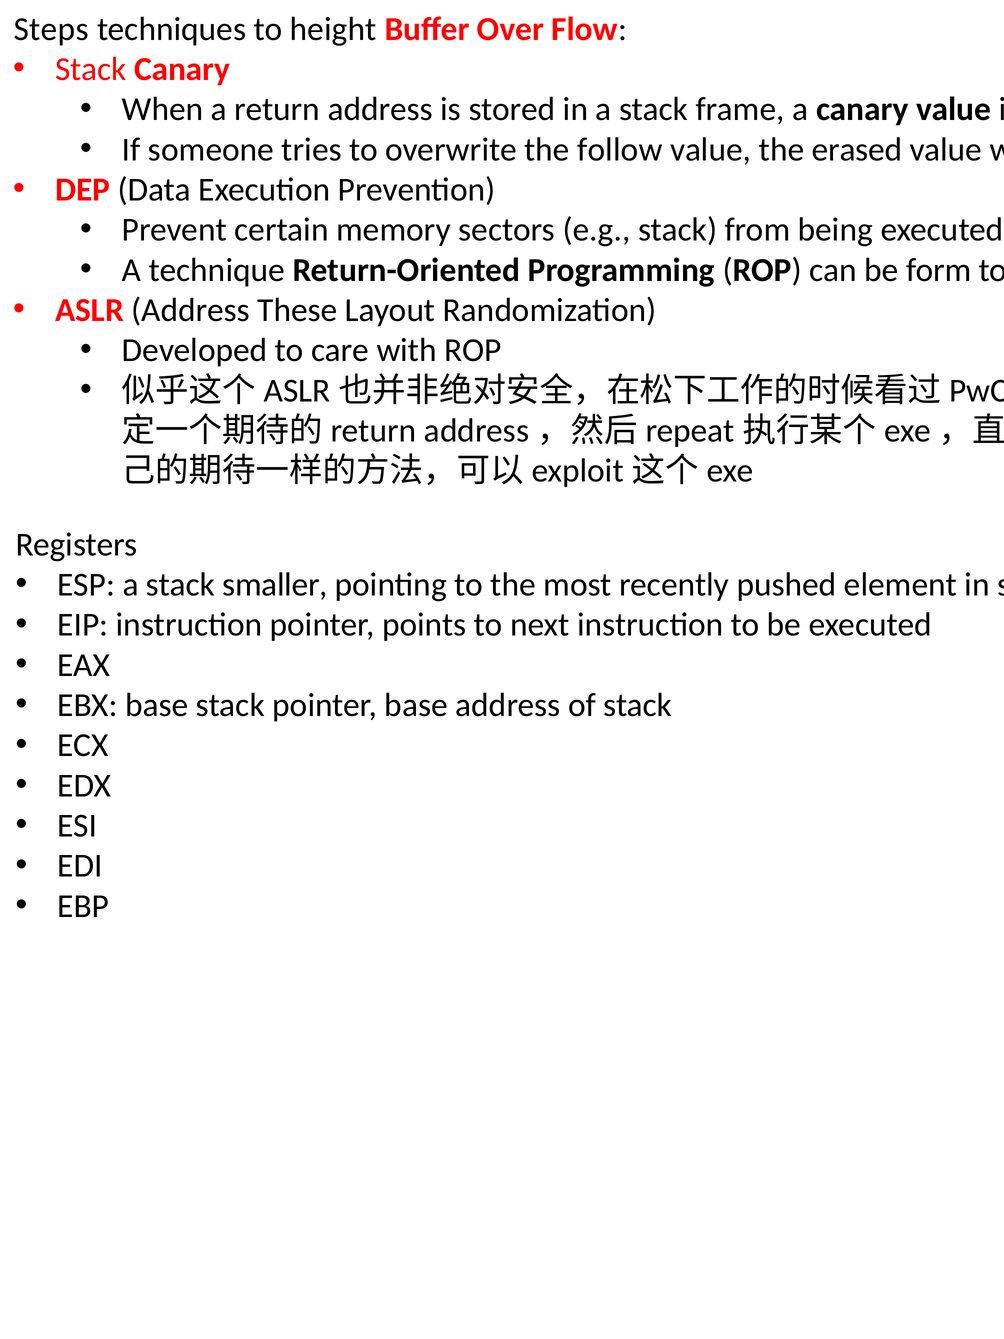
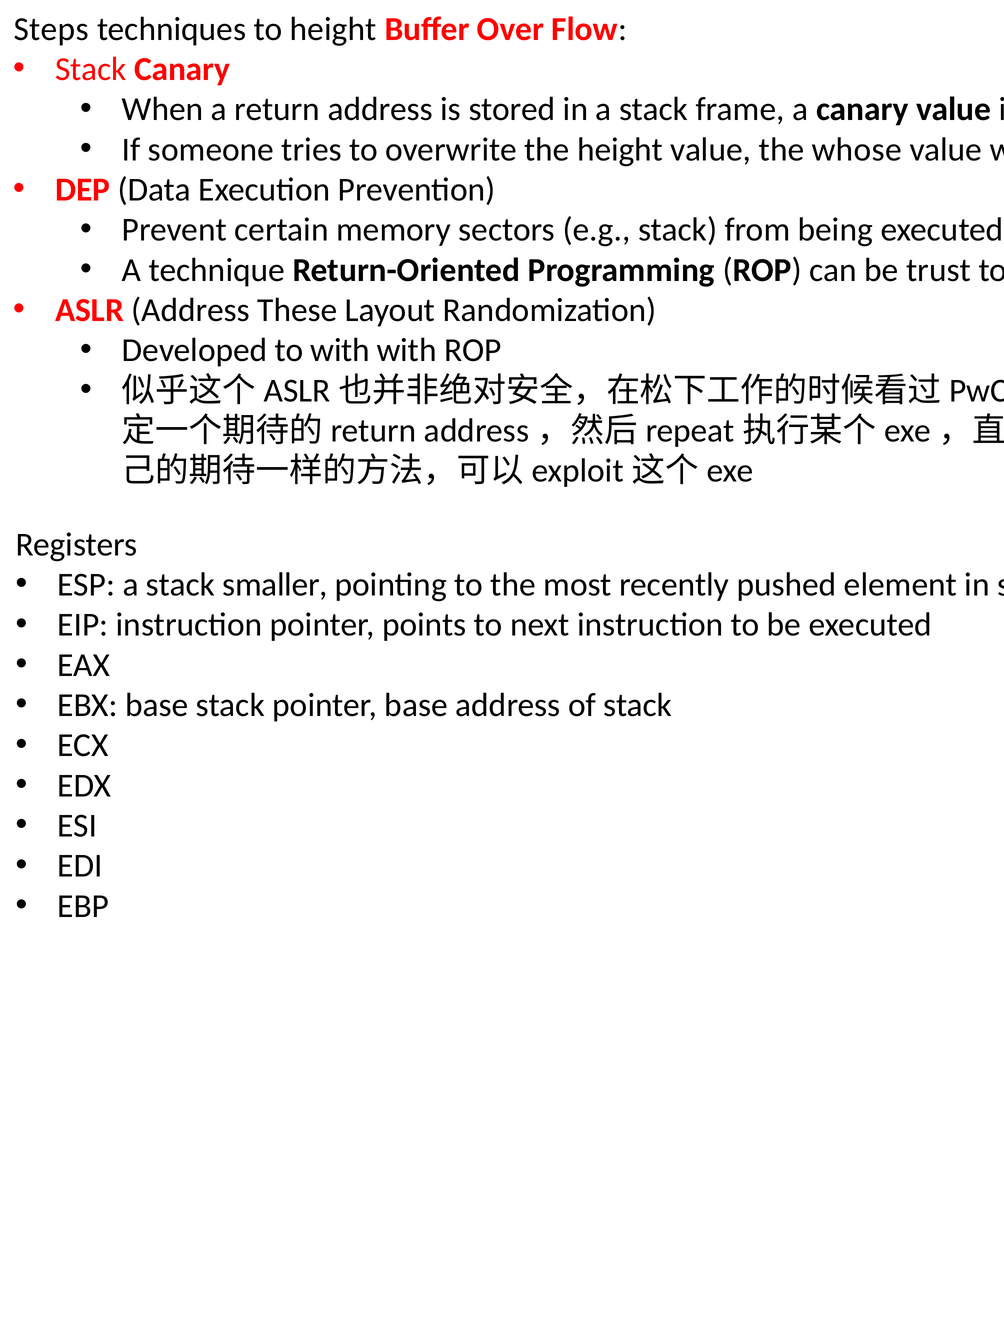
the follow: follow -> height
erased: erased -> whose
form: form -> trust
to care: care -> with
